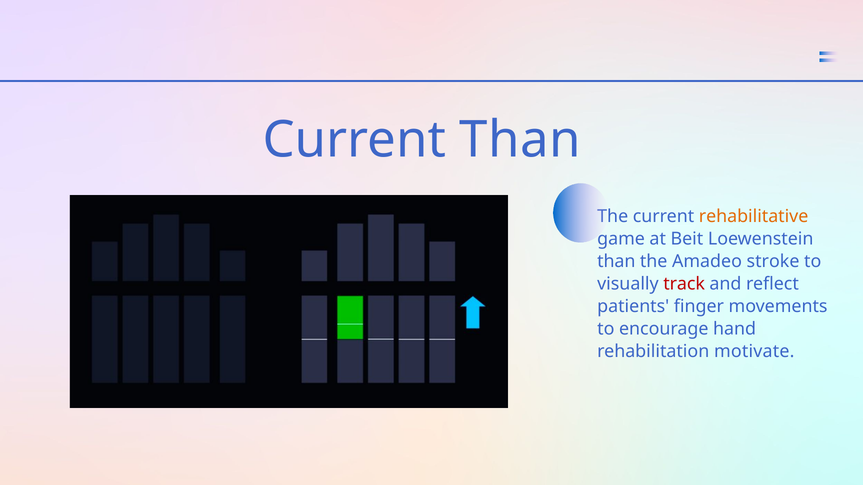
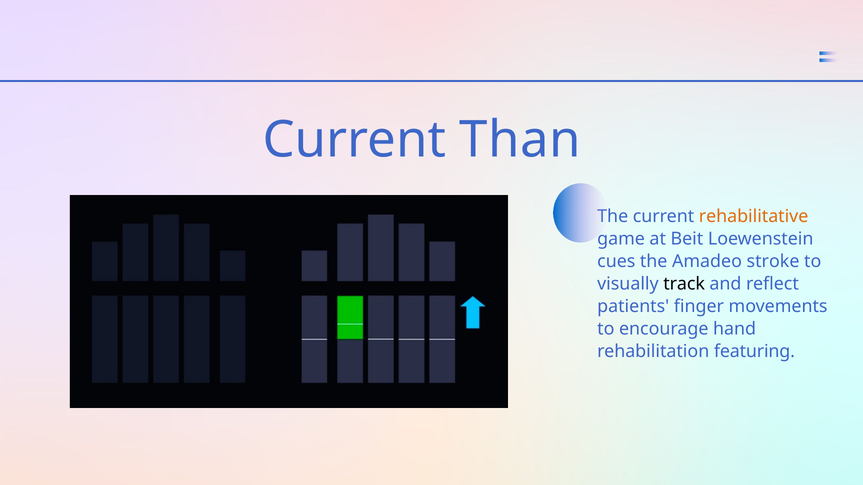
than at (616, 262): than -> cues
track colour: red -> black
motivate: motivate -> featuring
